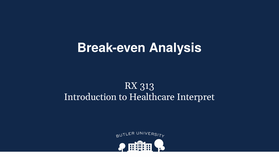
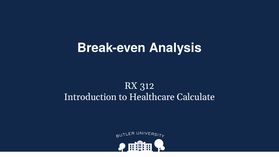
313: 313 -> 312
Interpret: Interpret -> Calculate
